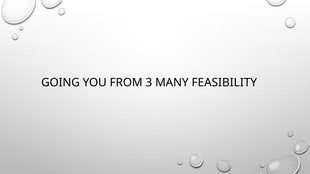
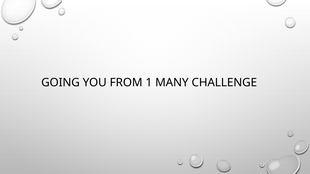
3: 3 -> 1
FEASIBILITY: FEASIBILITY -> CHALLENGE
